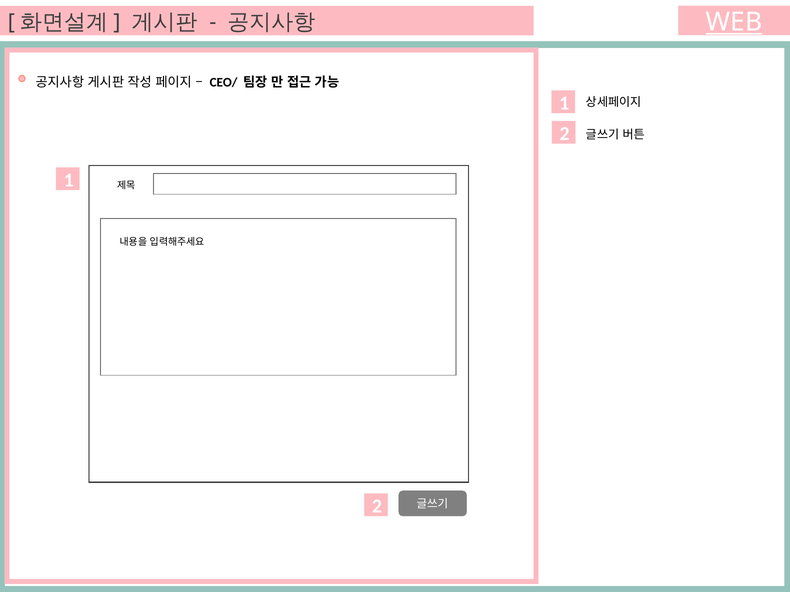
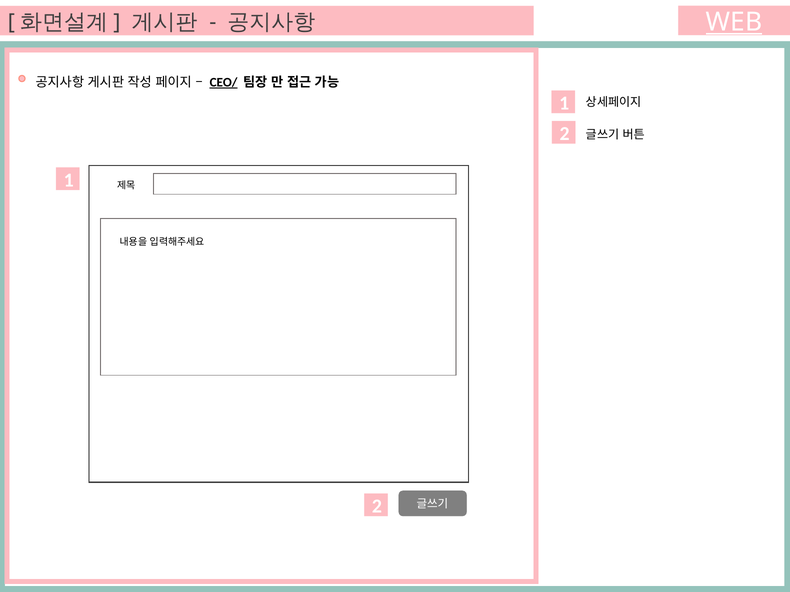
CEO/ underline: none -> present
